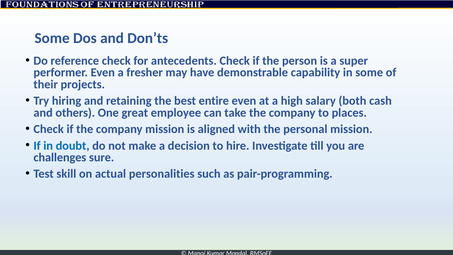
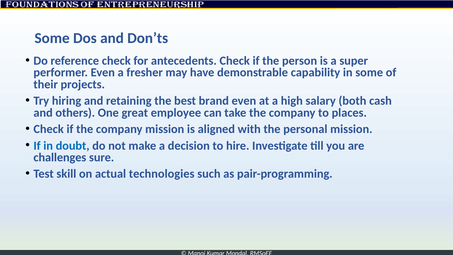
entire: entire -> brand
personalities: personalities -> technologies
